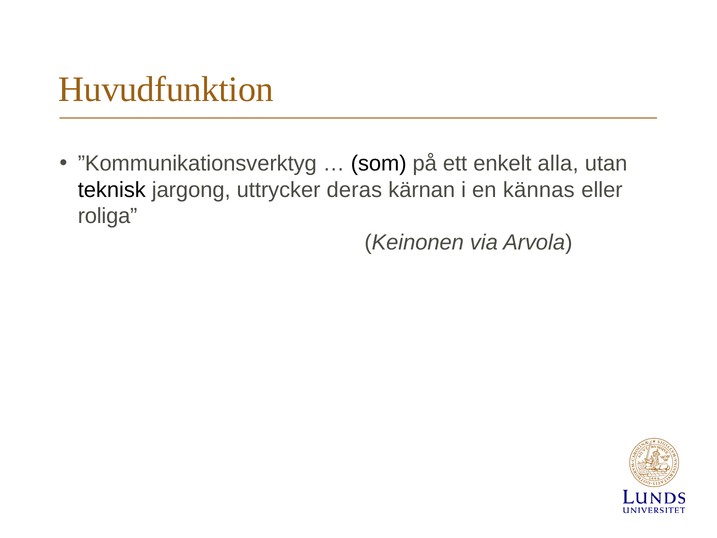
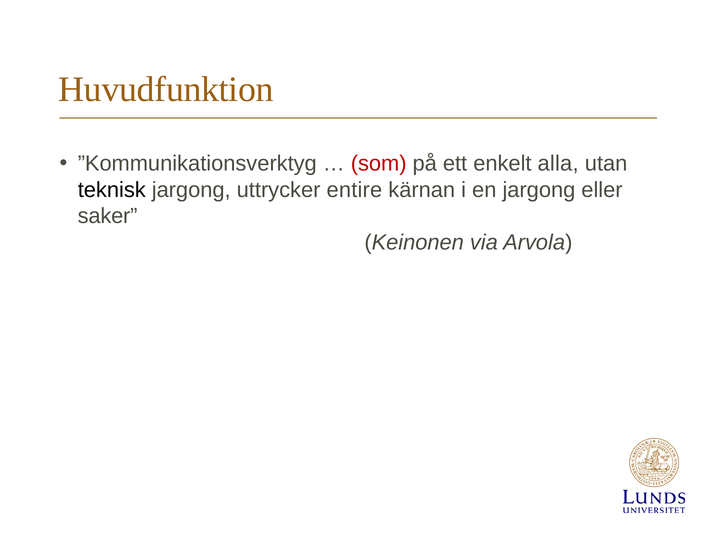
som colour: black -> red
deras: deras -> entire
en kännas: kännas -> jargong
roliga: roliga -> saker
